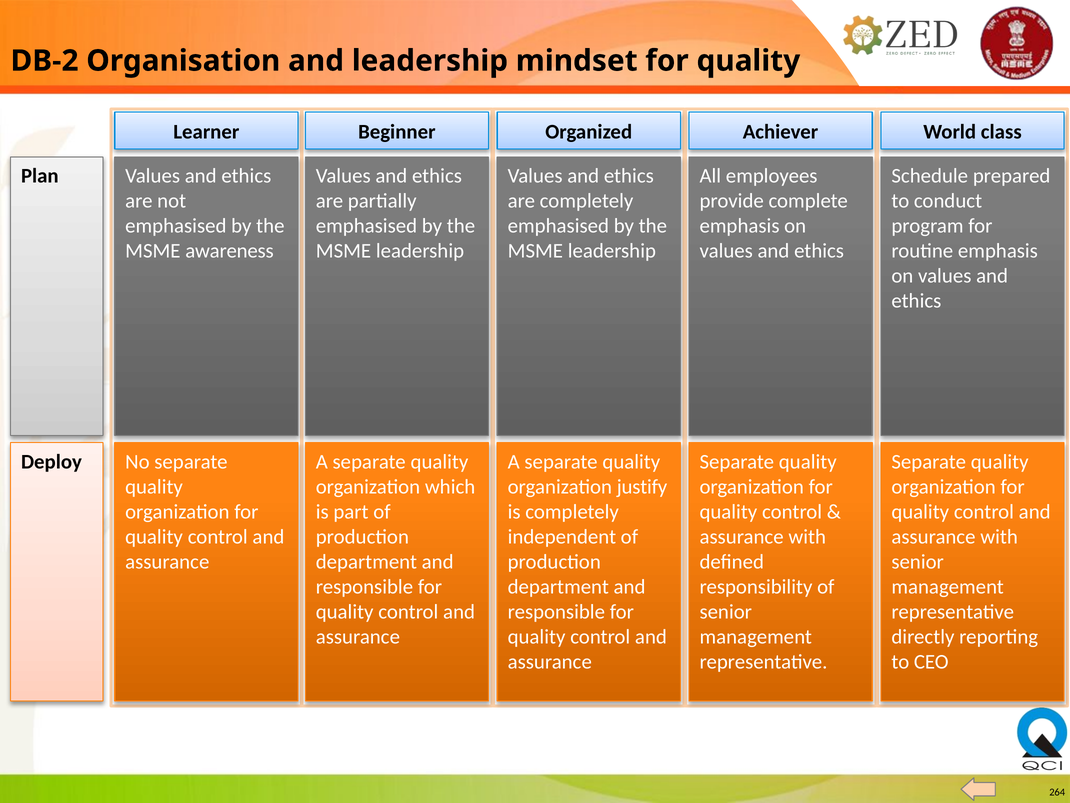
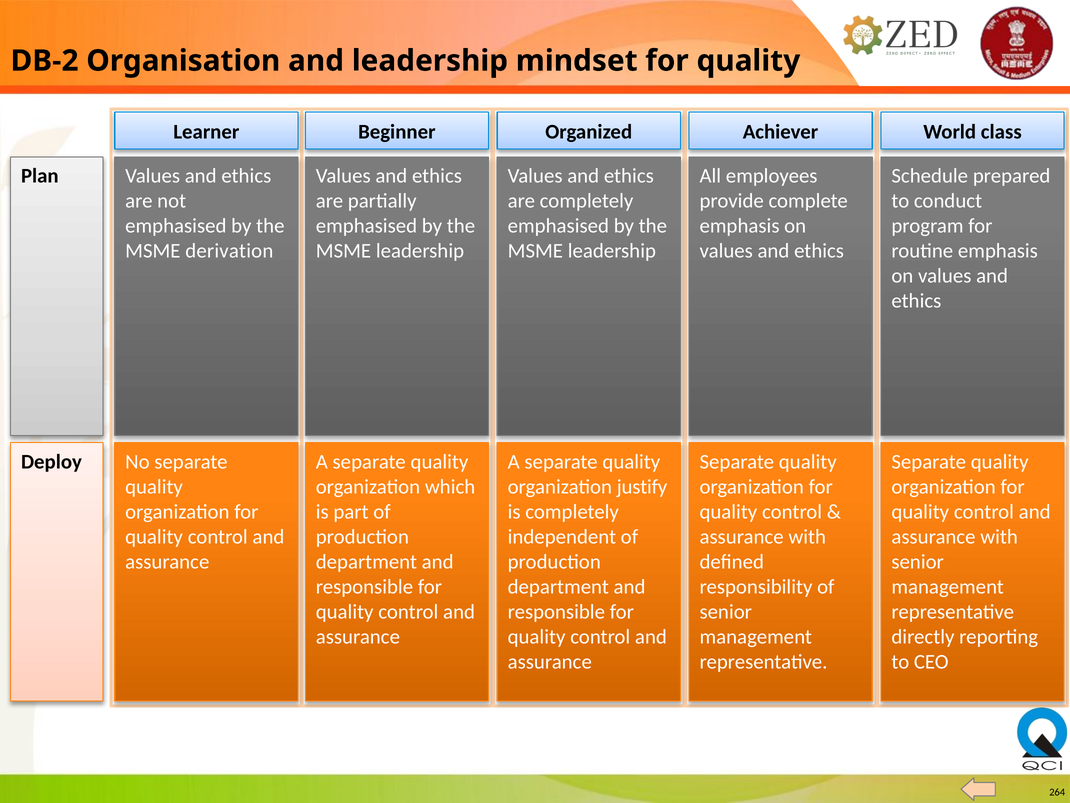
awareness: awareness -> derivation
